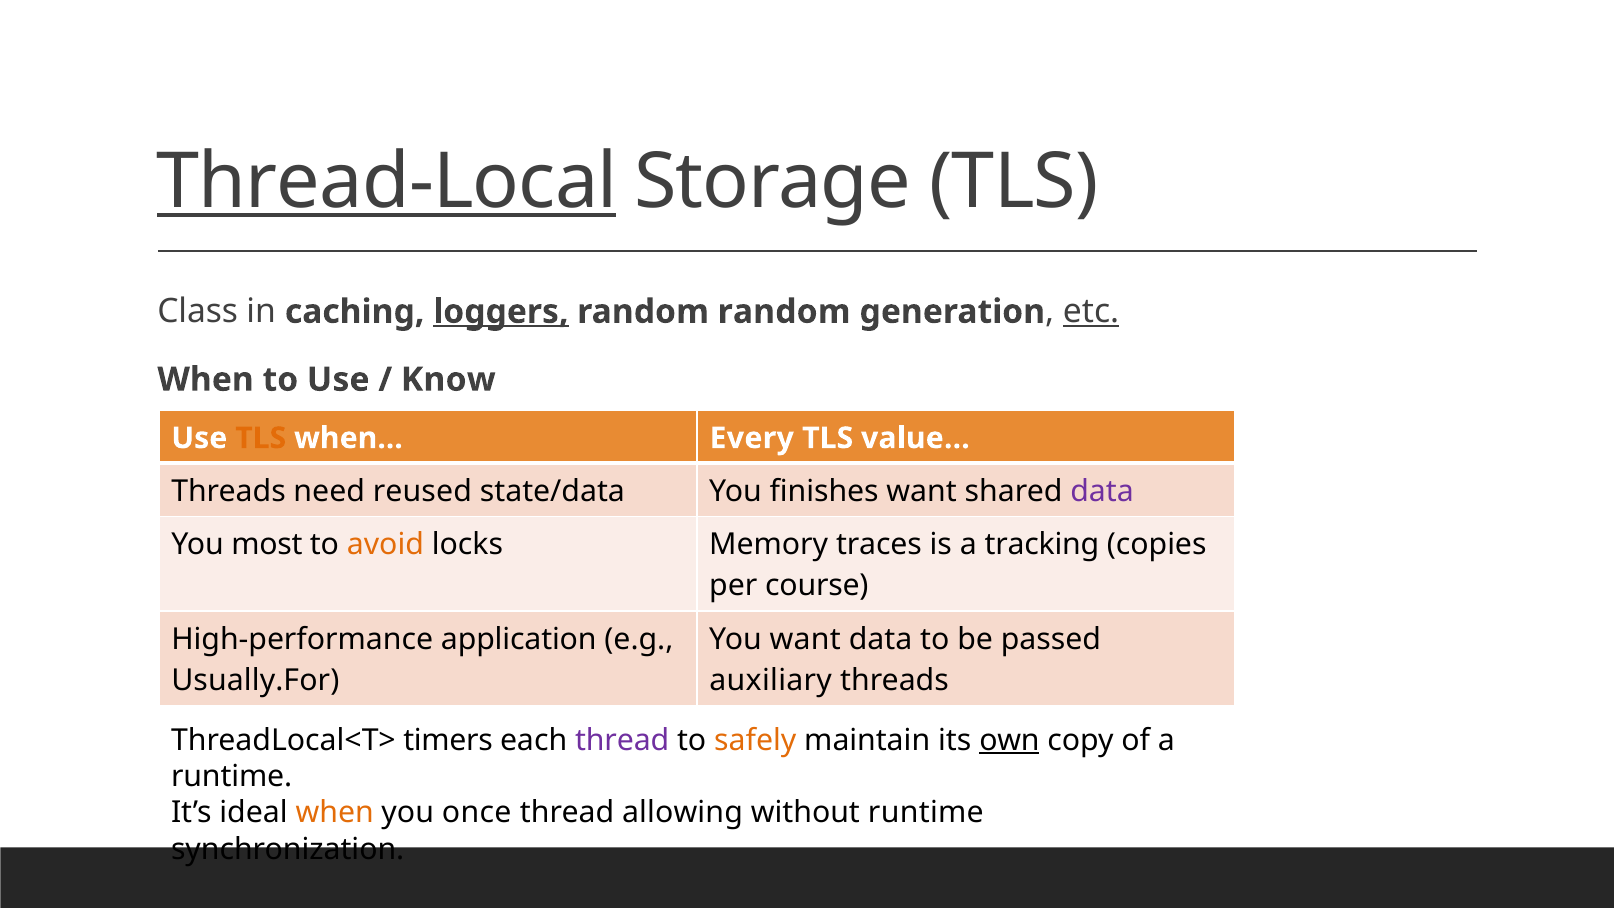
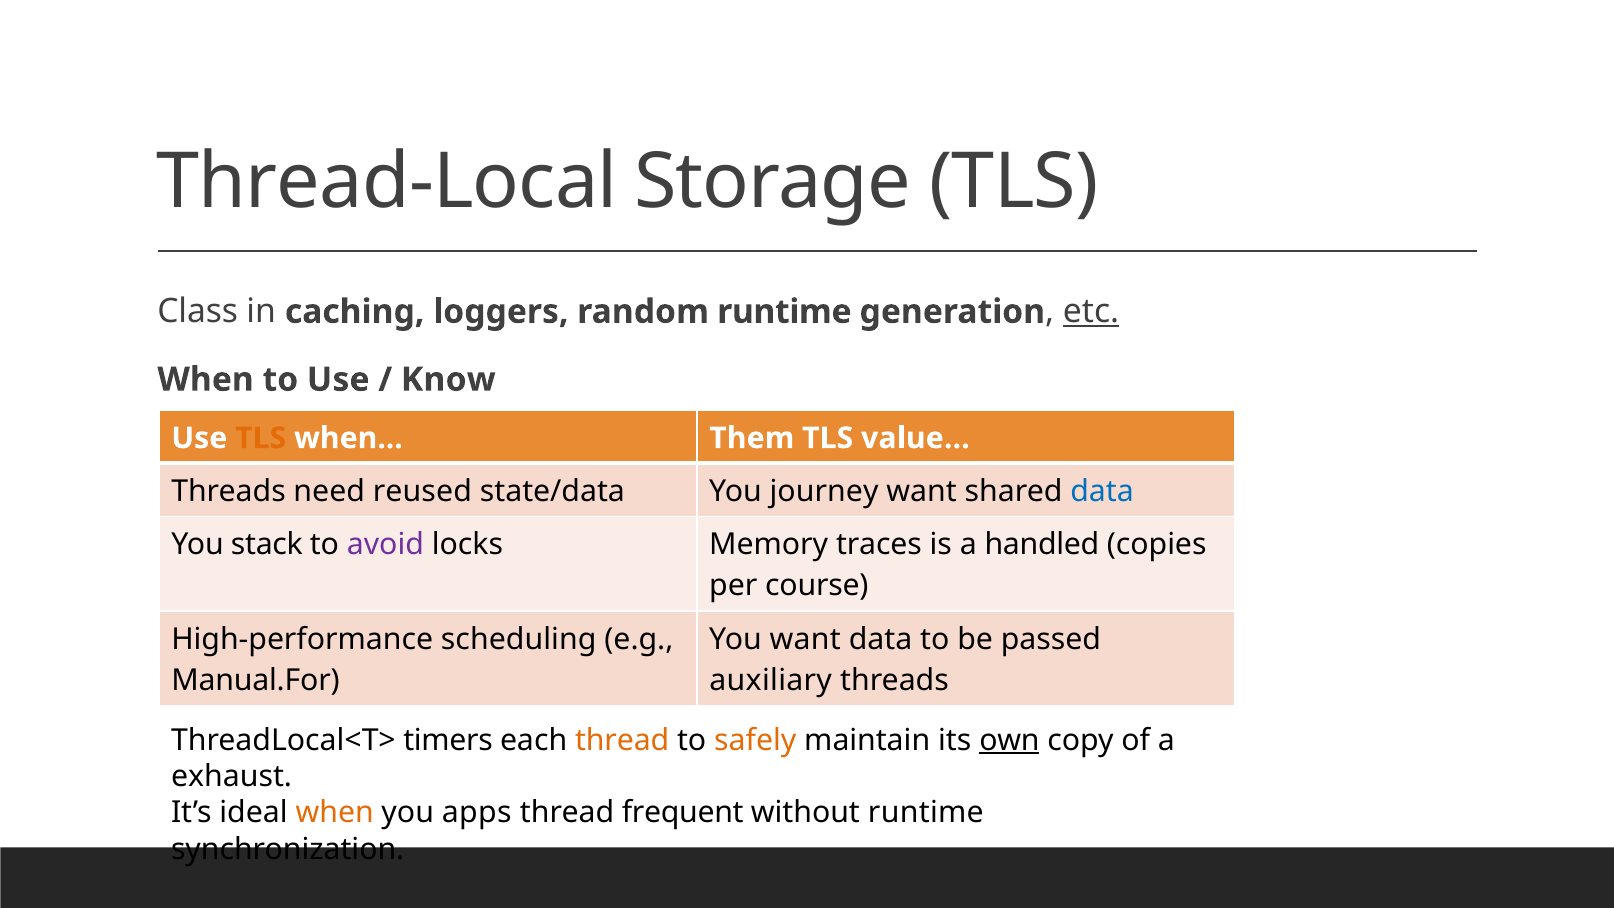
Thread-Local underline: present -> none
loggers underline: present -> none
random random: random -> runtime
Every: Every -> Them
finishes: finishes -> journey
data at (1102, 491) colour: purple -> blue
most: most -> stack
avoid colour: orange -> purple
tracking: tracking -> handled
application: application -> scheduling
Usually.For: Usually.For -> Manual.For
thread at (622, 740) colour: purple -> orange
runtime at (232, 776): runtime -> exhaust
once: once -> apps
allowing: allowing -> frequent
